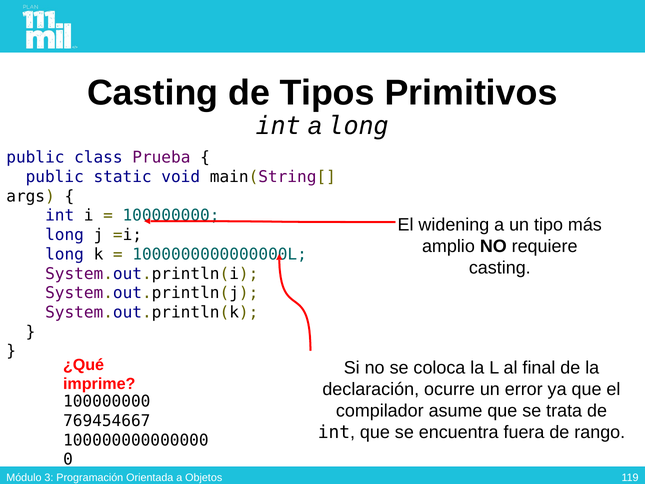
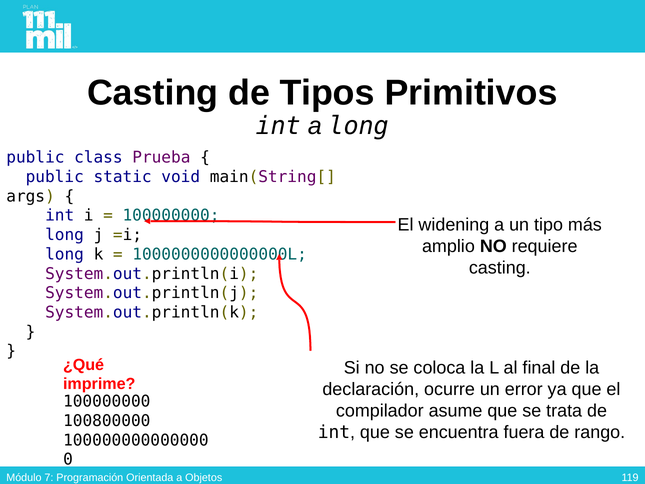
769454667: 769454667 -> 100800000
3: 3 -> 7
